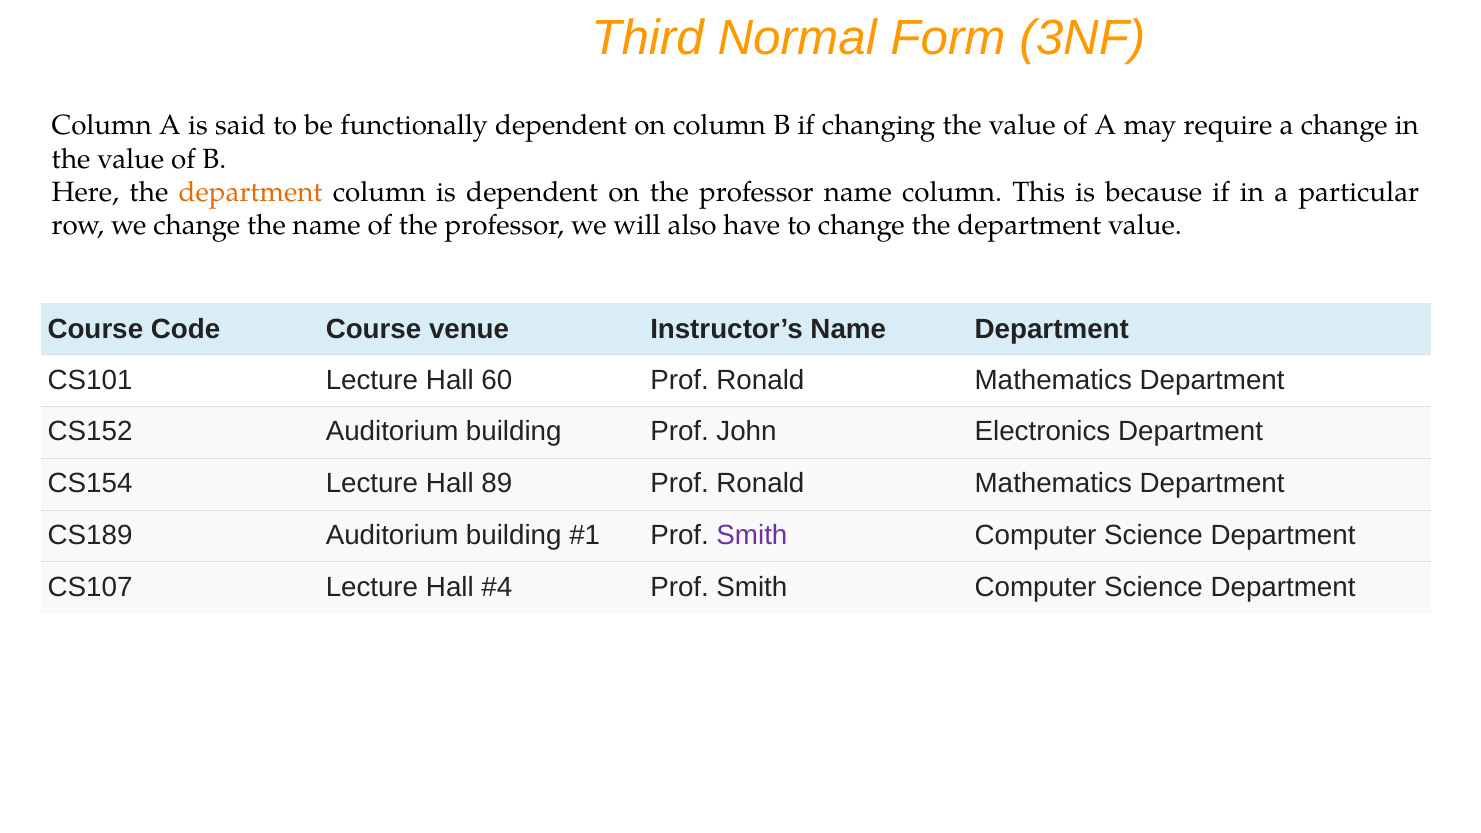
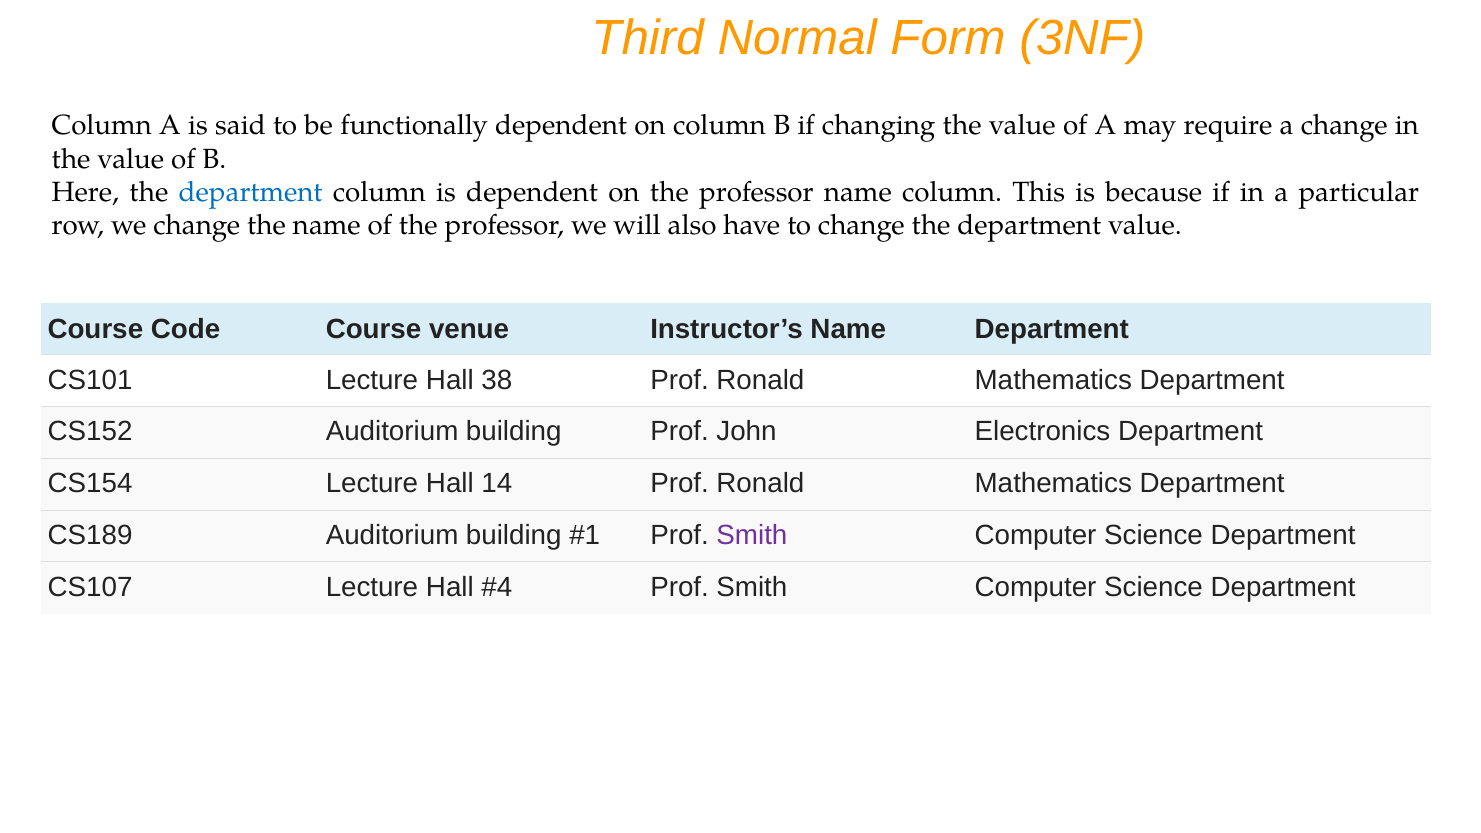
department at (251, 192) colour: orange -> blue
60: 60 -> 38
89: 89 -> 14
